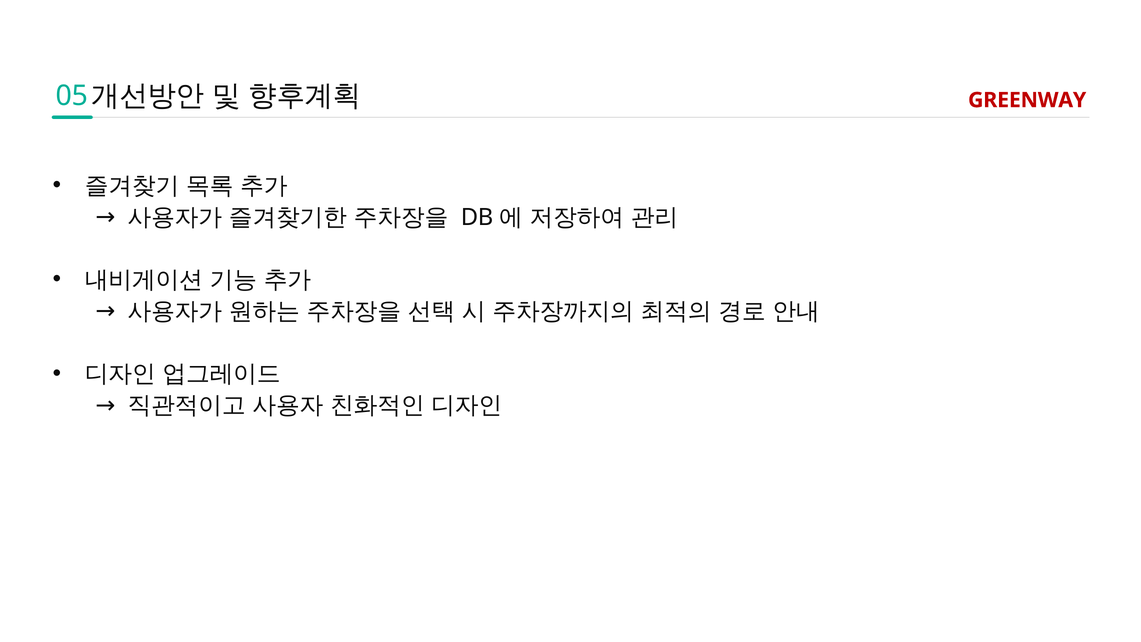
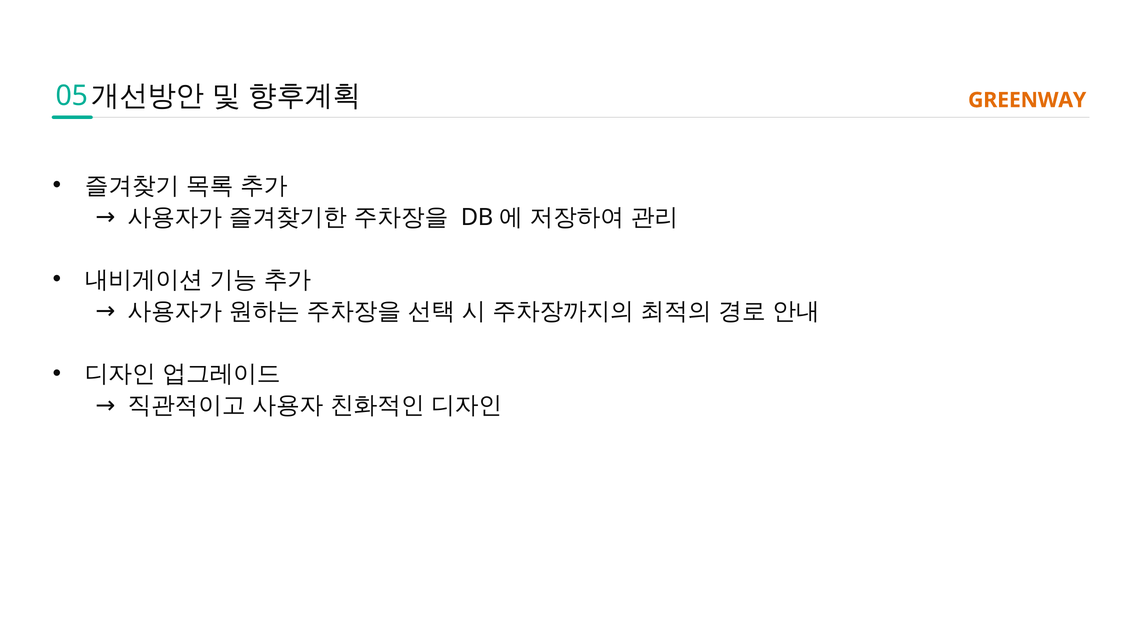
GREENWAY colour: red -> orange
